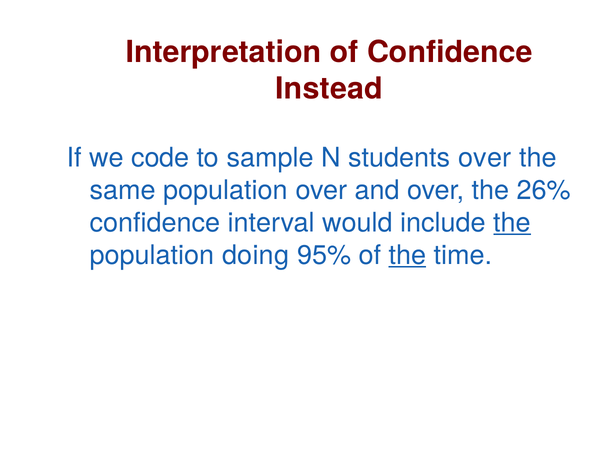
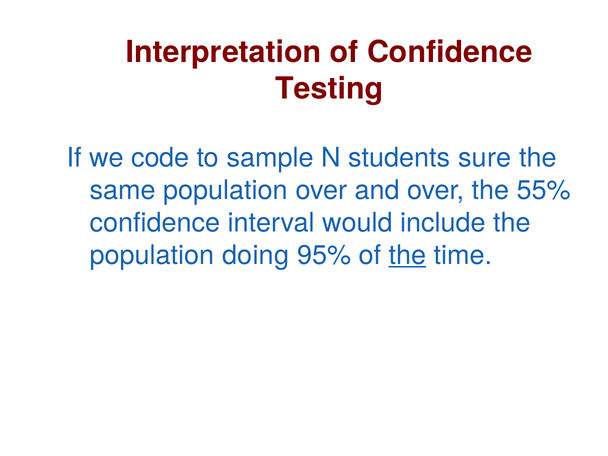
Instead: Instead -> Testing
students over: over -> sure
26%: 26% -> 55%
the at (512, 223) underline: present -> none
